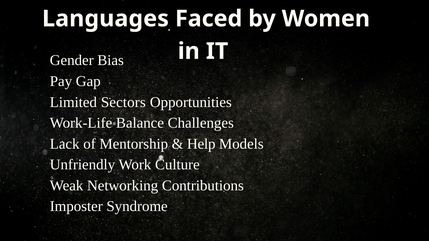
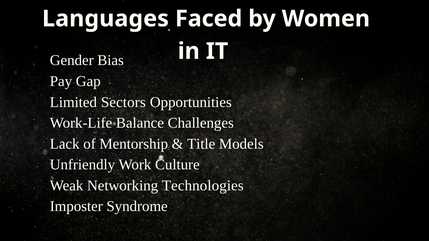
Help: Help -> Title
Contributions: Contributions -> Technologies
